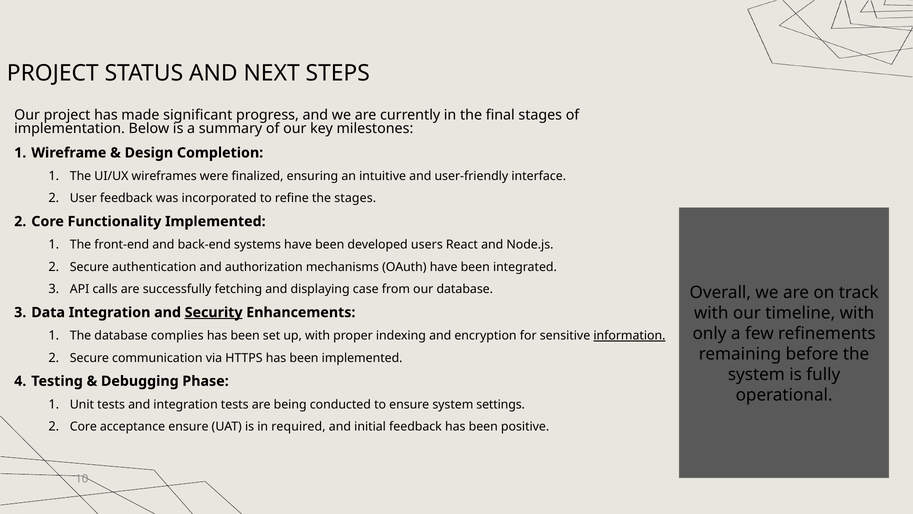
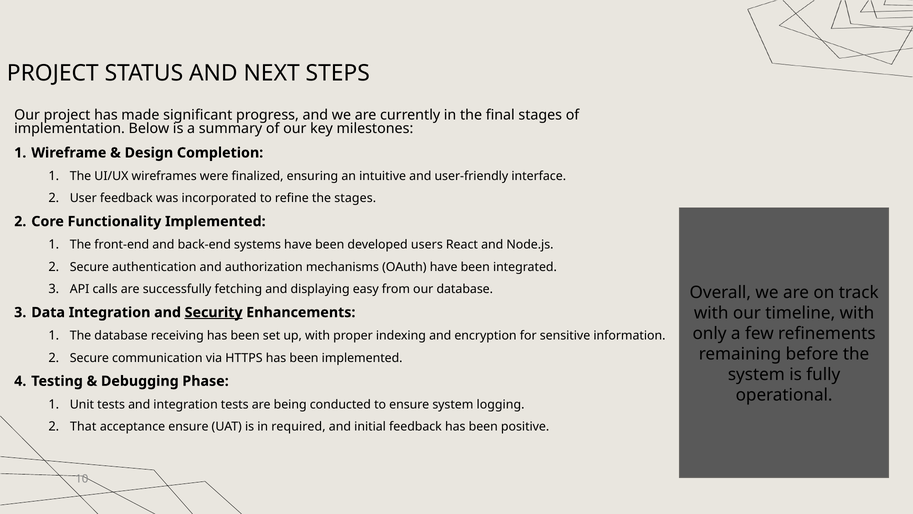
case: case -> easy
complies: complies -> receiving
information underline: present -> none
settings: settings -> logging
Core at (83, 426): Core -> That
